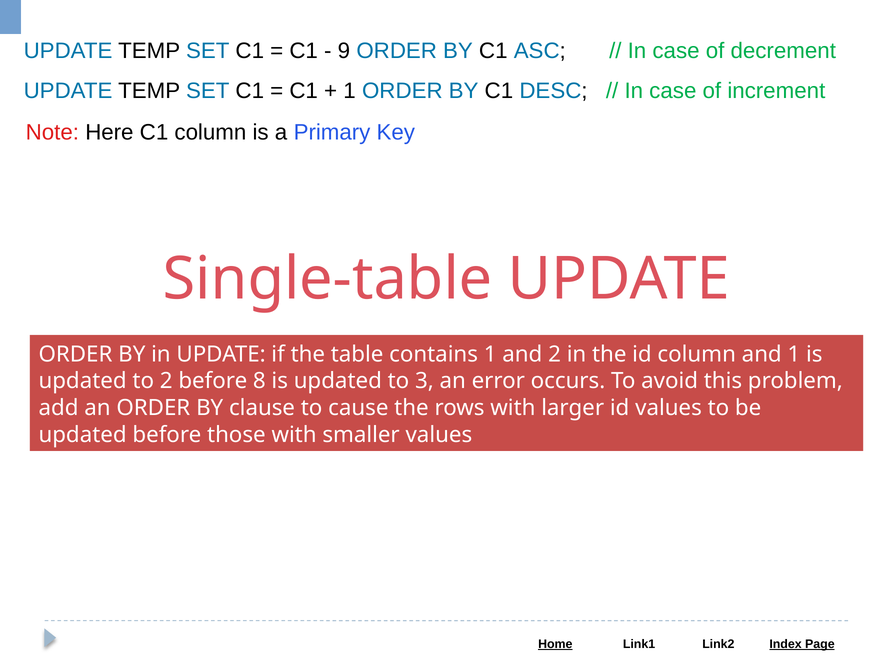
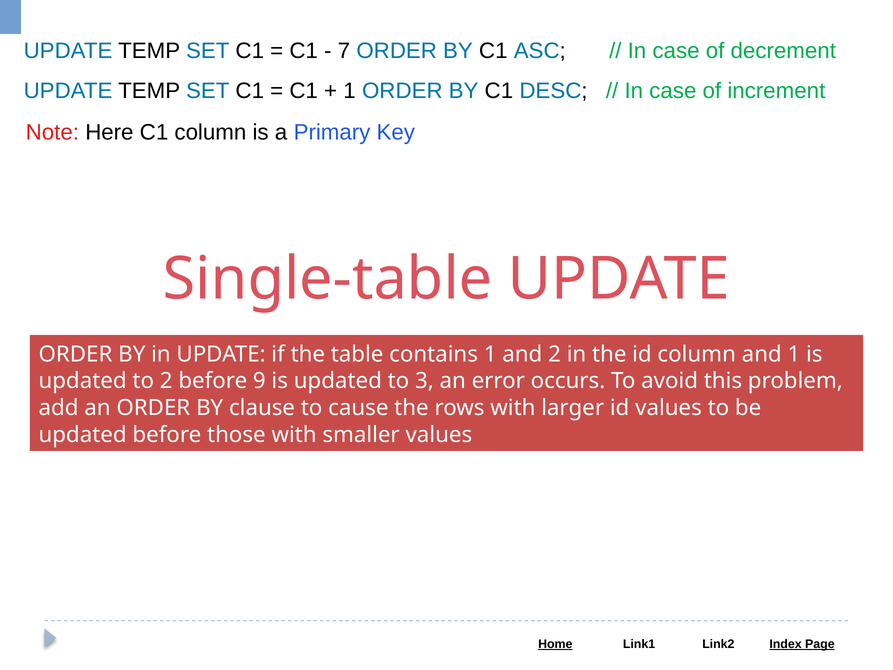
9: 9 -> 7
8: 8 -> 9
